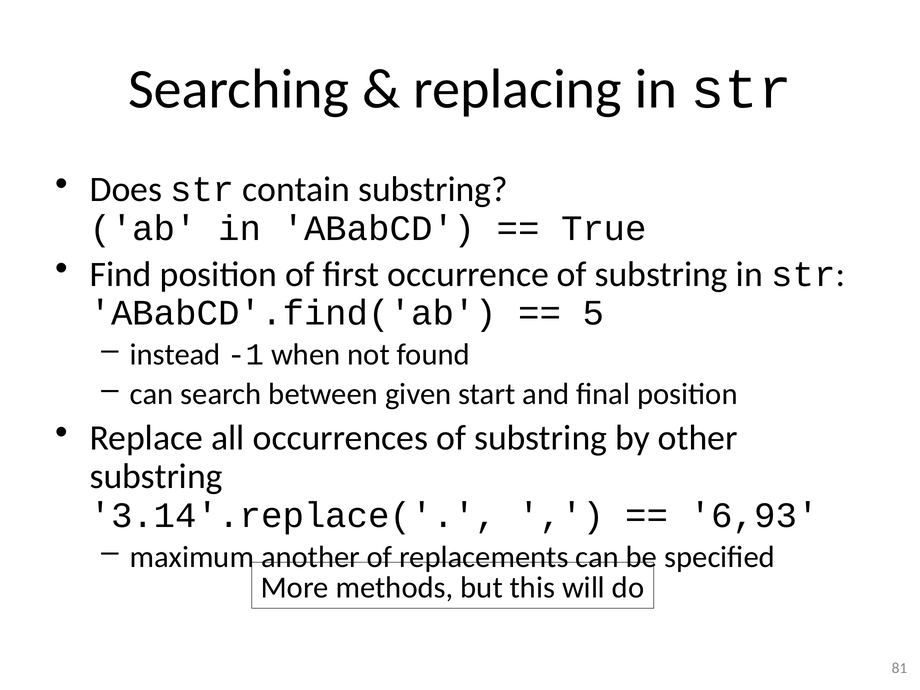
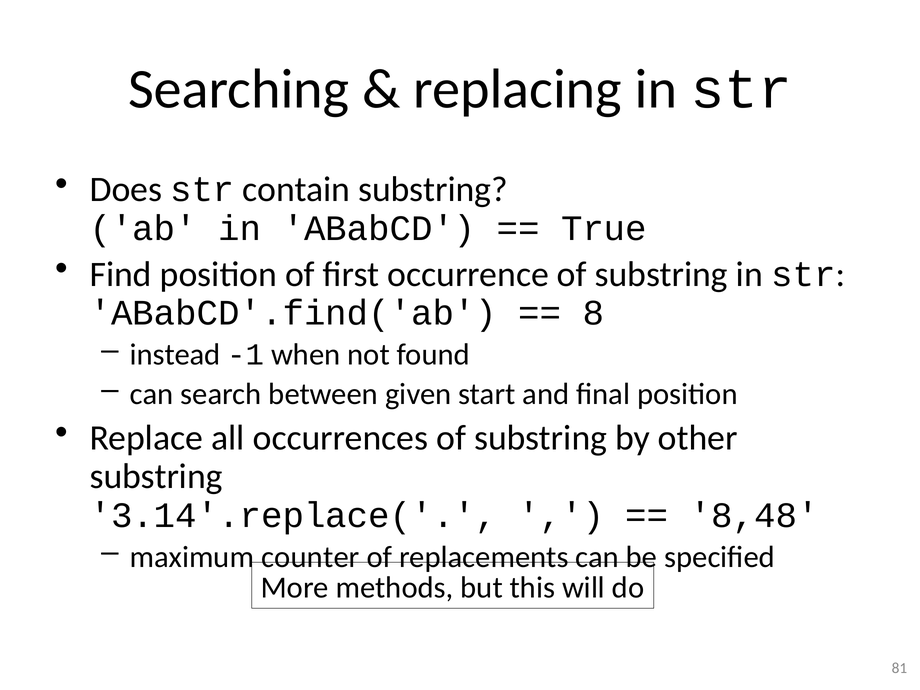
5: 5 -> 8
6,93: 6,93 -> 8,48
another: another -> counter
